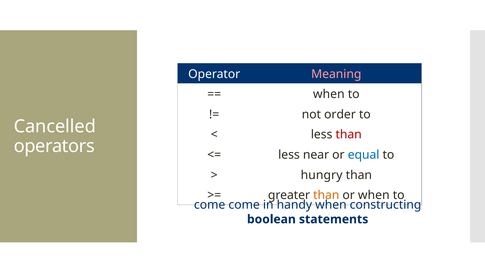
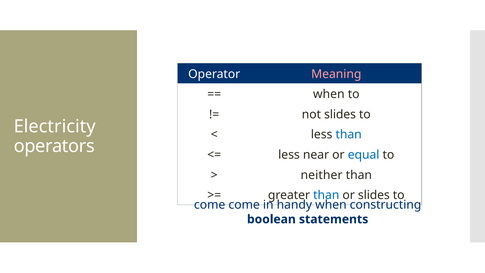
not order: order -> slides
Cancelled: Cancelled -> Electricity
than at (349, 135) colour: red -> blue
hungry: hungry -> neither
than at (326, 195) colour: orange -> blue
or when: when -> slides
